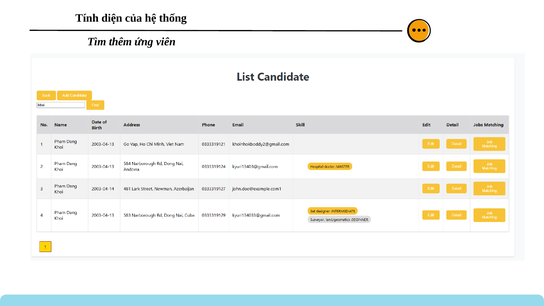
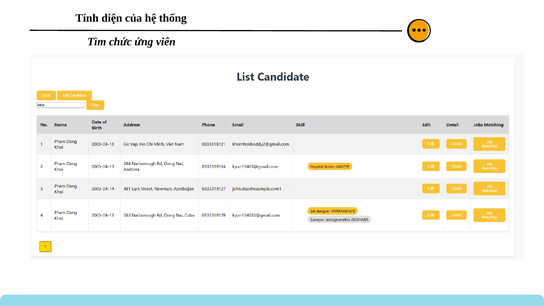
thêm: thêm -> chức
